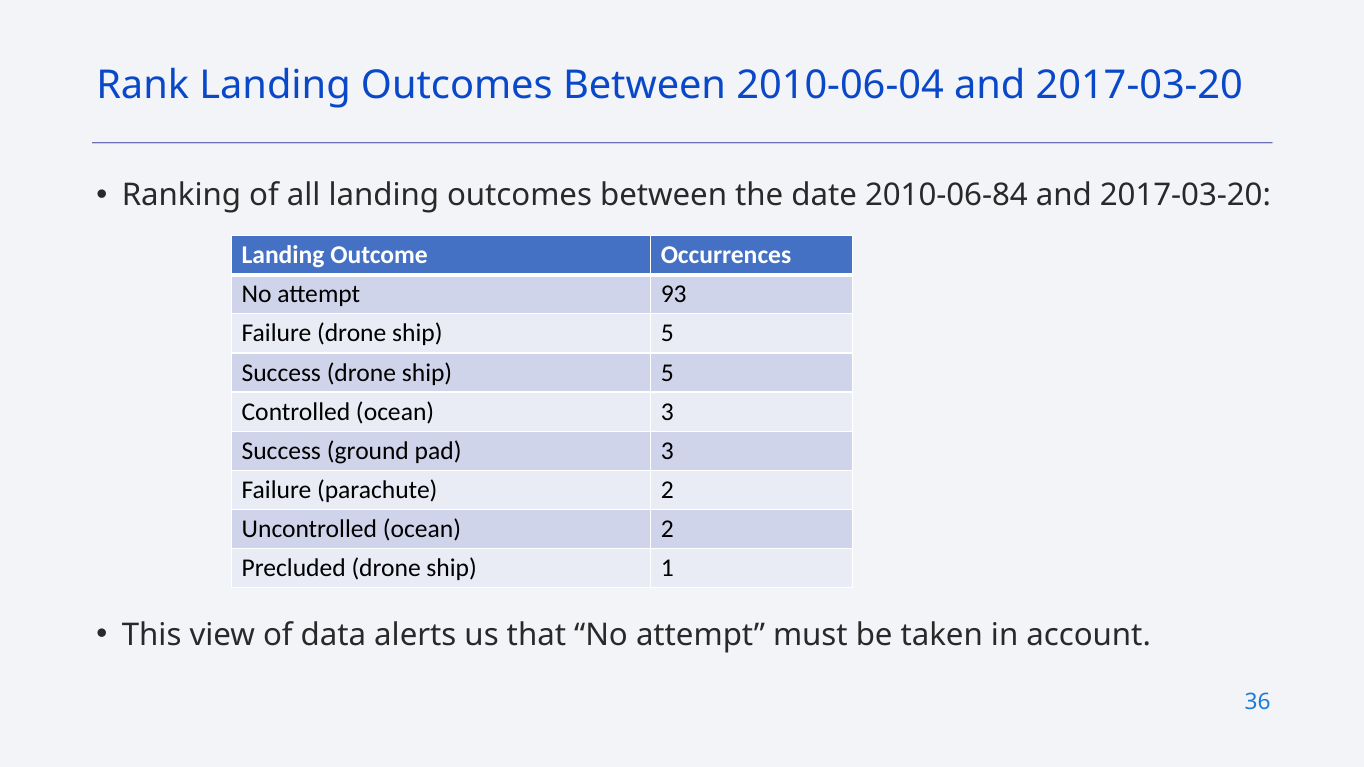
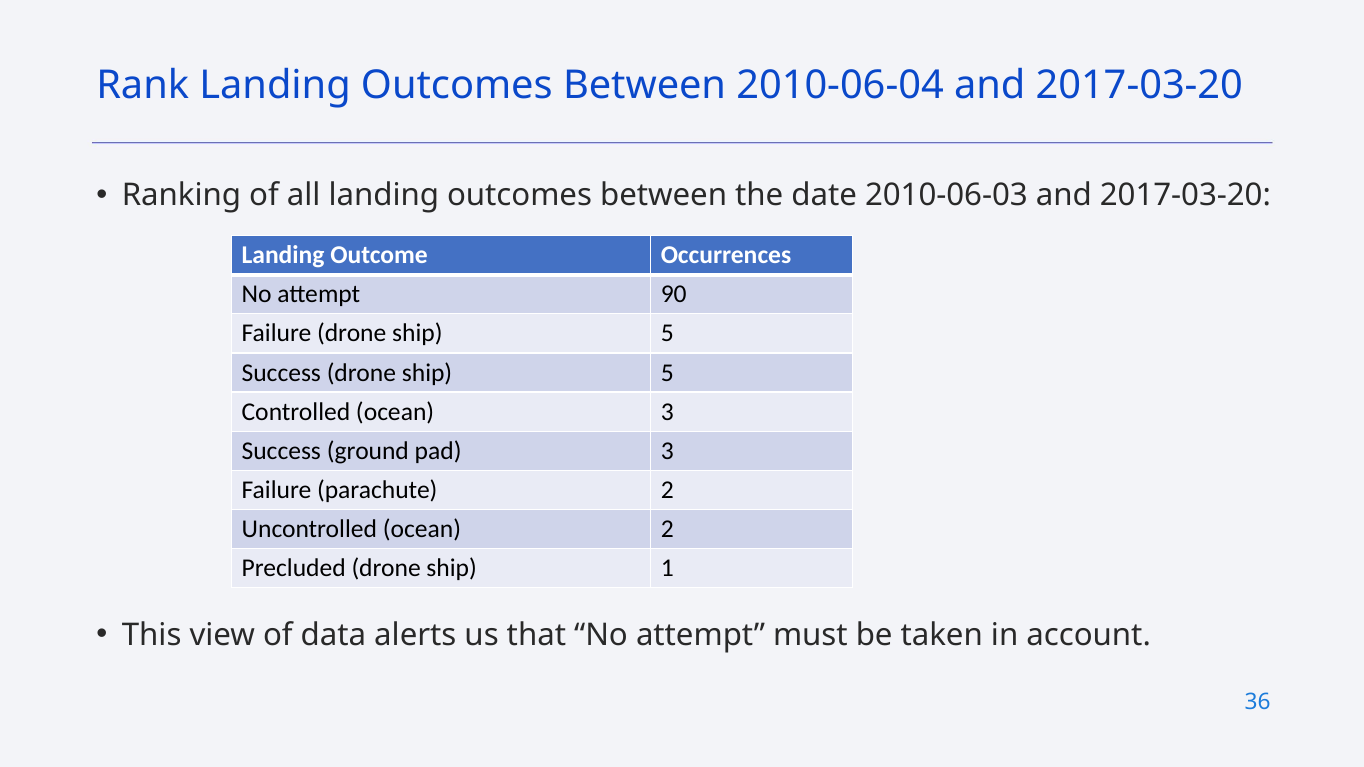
2010-06-84: 2010-06-84 -> 2010-06-03
93: 93 -> 90
